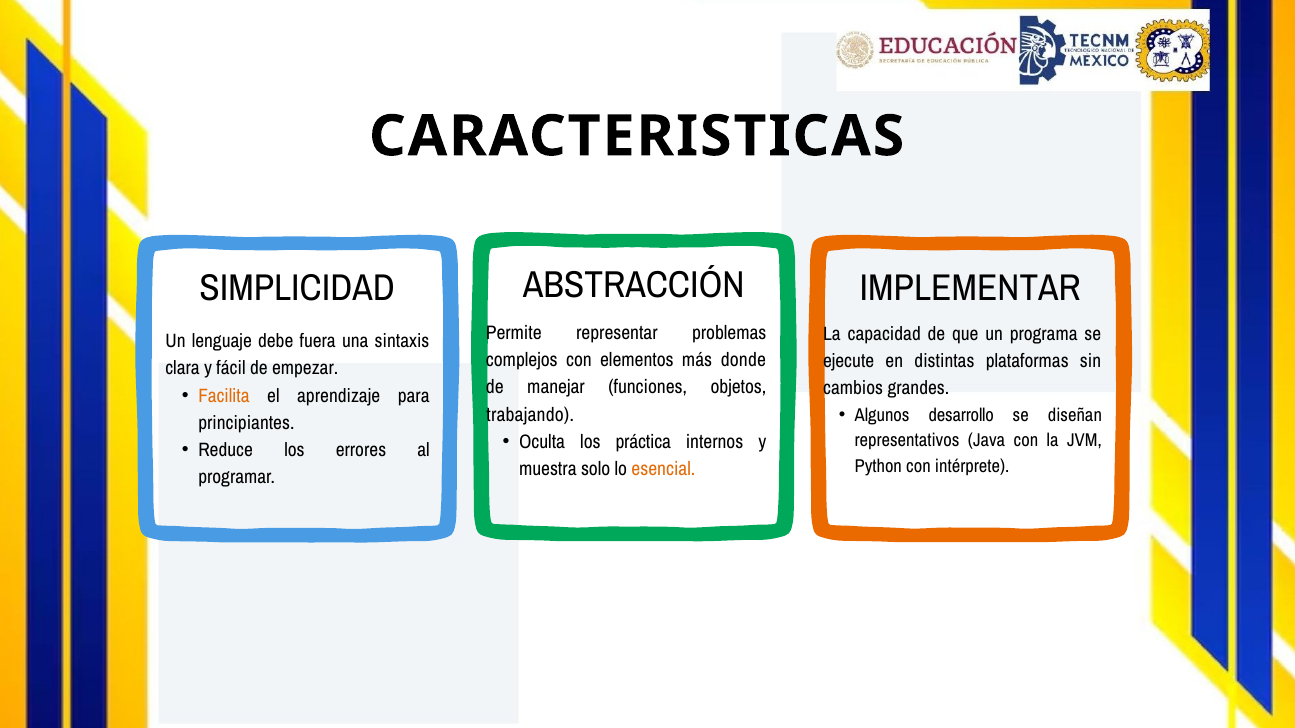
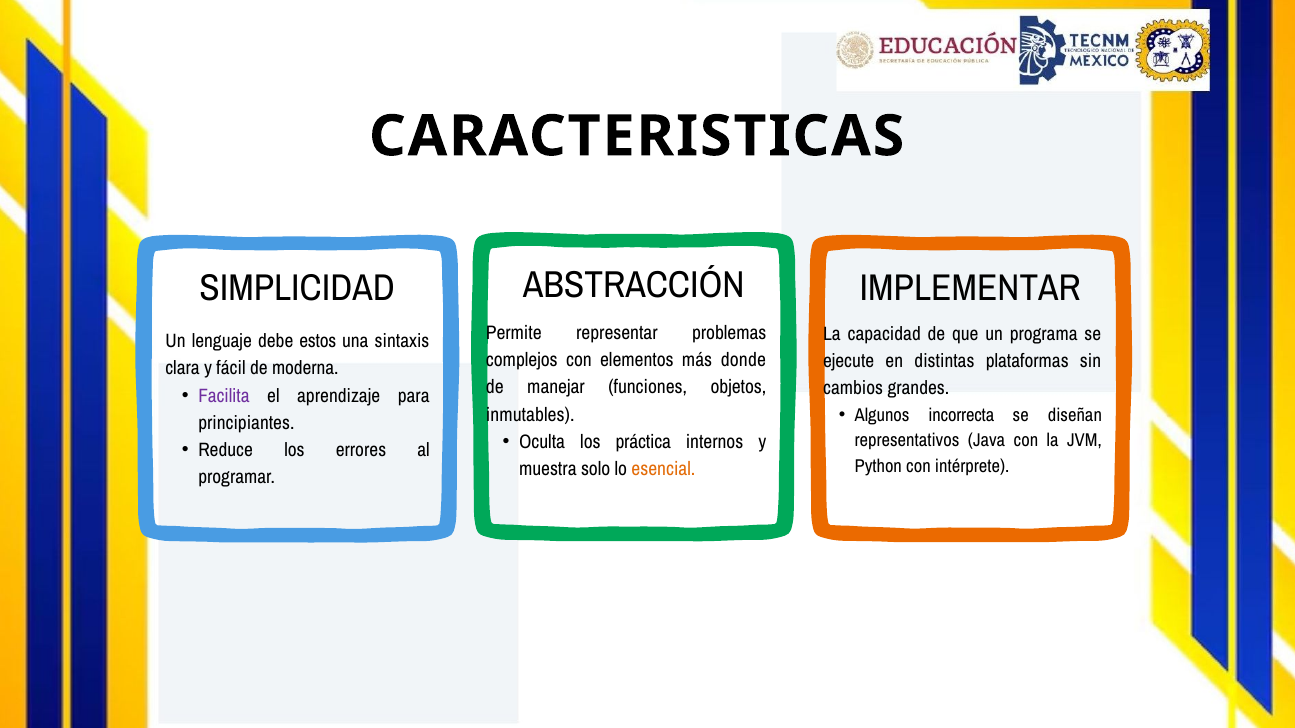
fuera: fuera -> estos
empezar: empezar -> moderna
Facilita colour: orange -> purple
desarrollo: desarrollo -> incorrecta
trabajando: trabajando -> inmutables
